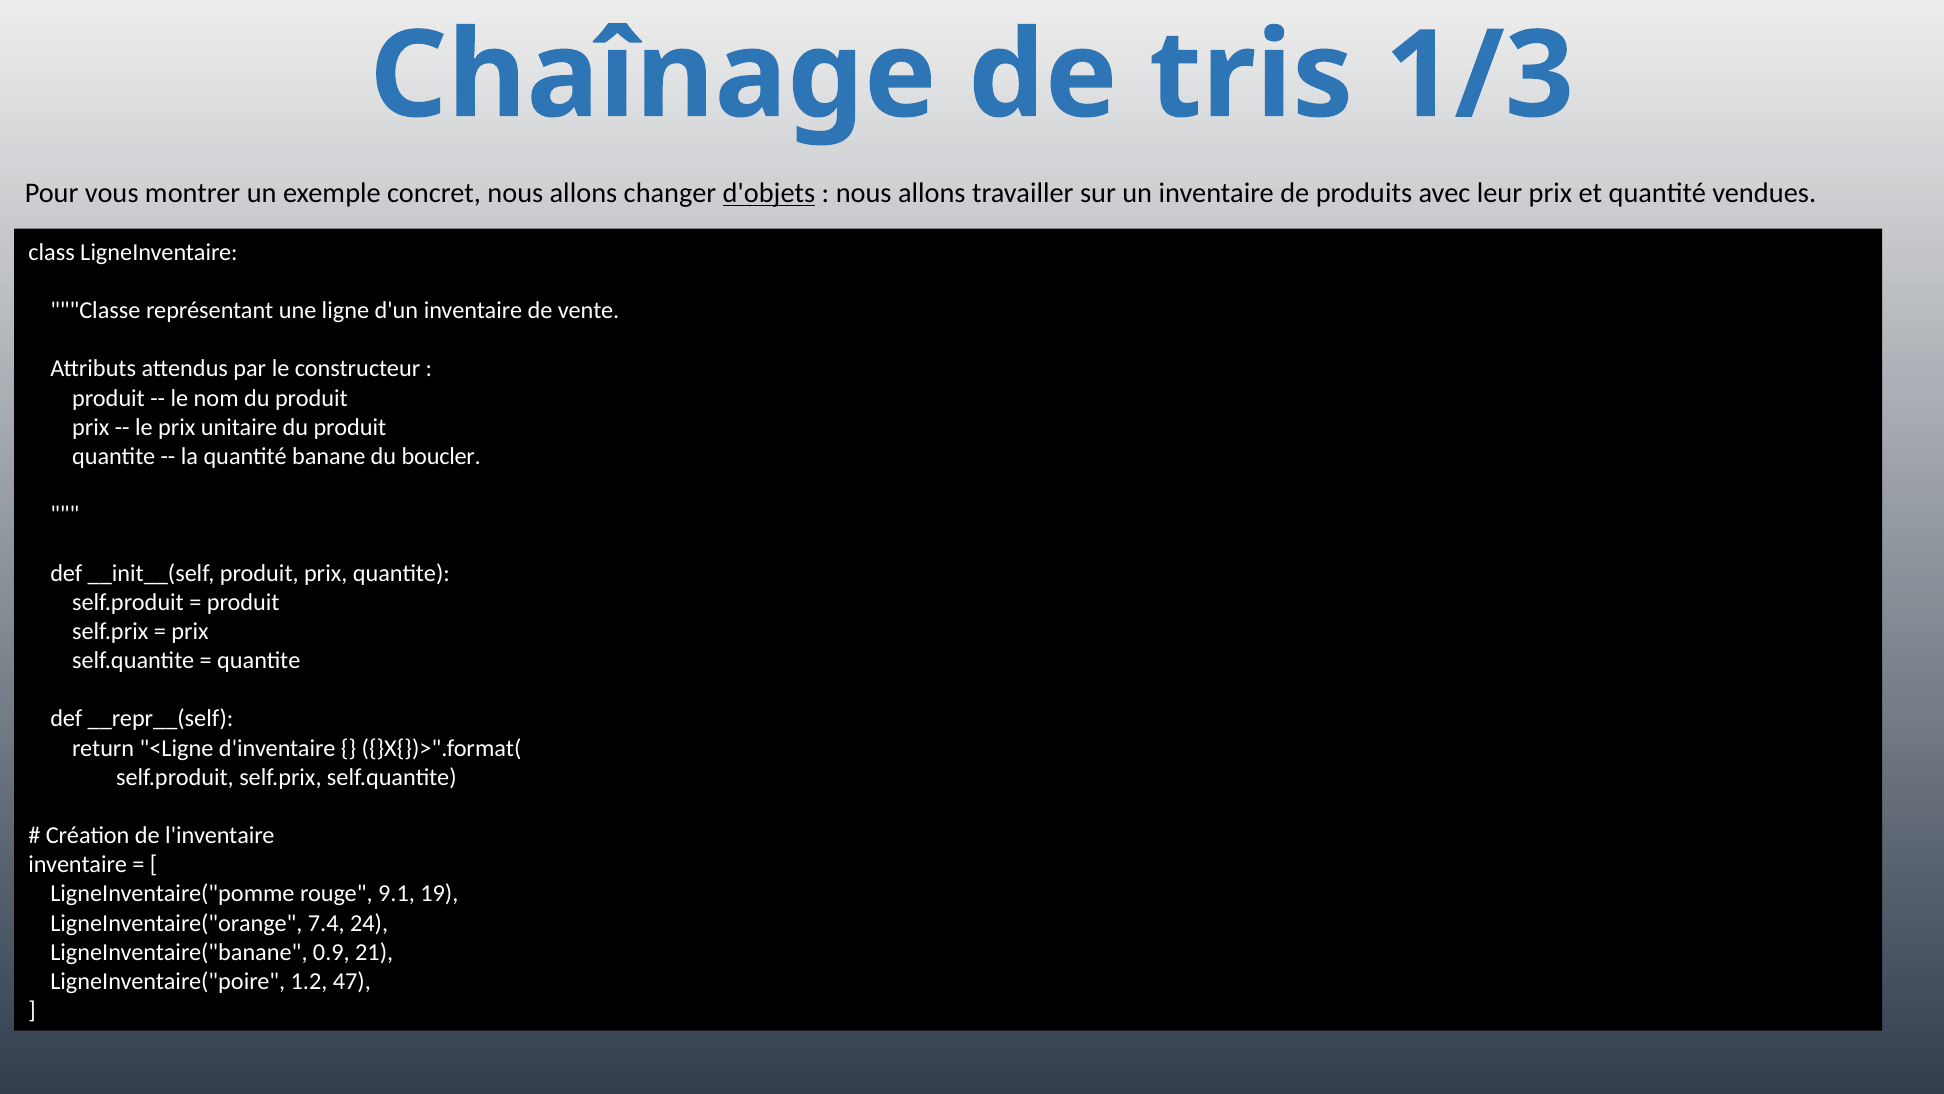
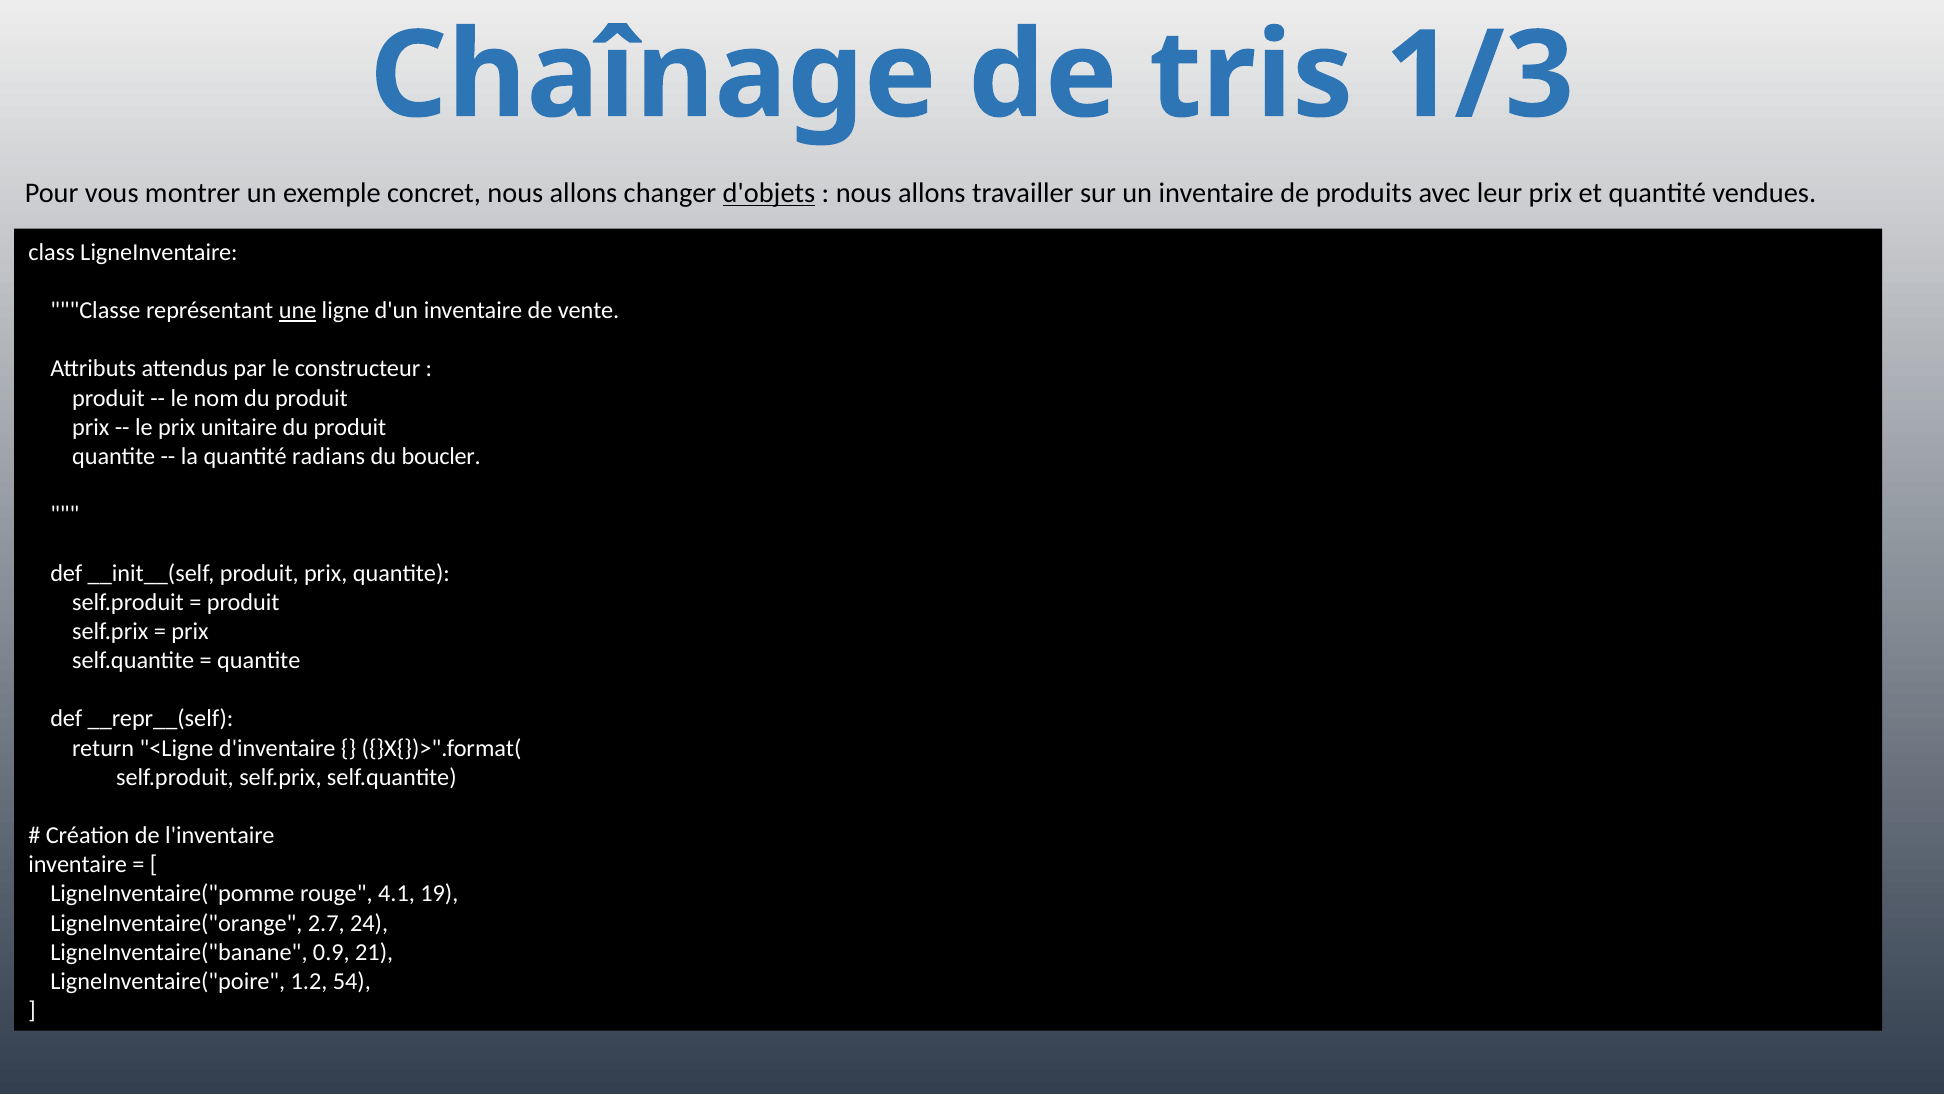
une underline: none -> present
banane: banane -> radians
9.1: 9.1 -> 4.1
7.4: 7.4 -> 2.7
47: 47 -> 54
